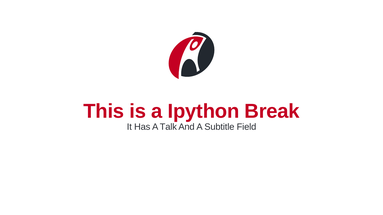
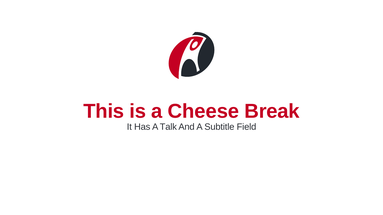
Ipython: Ipython -> Cheese
